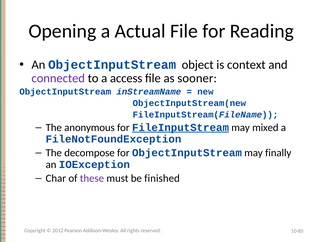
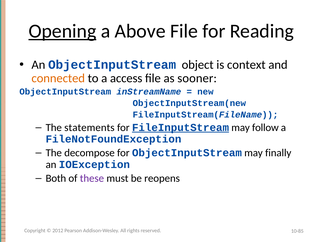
Opening underline: none -> present
Actual: Actual -> Above
connected colour: purple -> orange
anonymous: anonymous -> statements
mixed: mixed -> follow
Char: Char -> Both
finished: finished -> reopens
